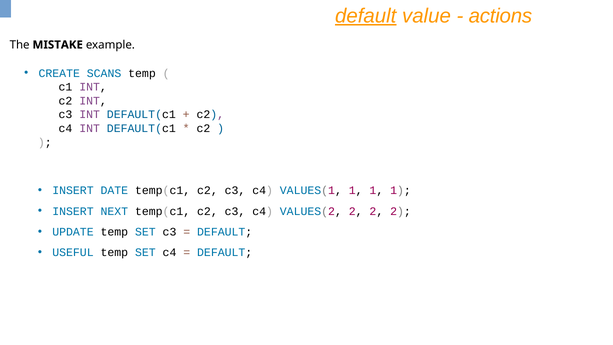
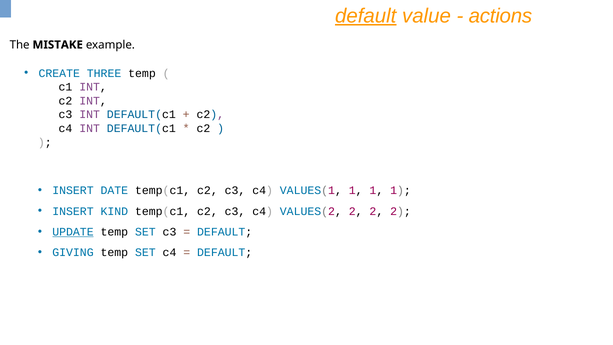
SCANS: SCANS -> THREE
NEXT: NEXT -> KIND
UPDATE underline: none -> present
USEFUL: USEFUL -> GIVING
